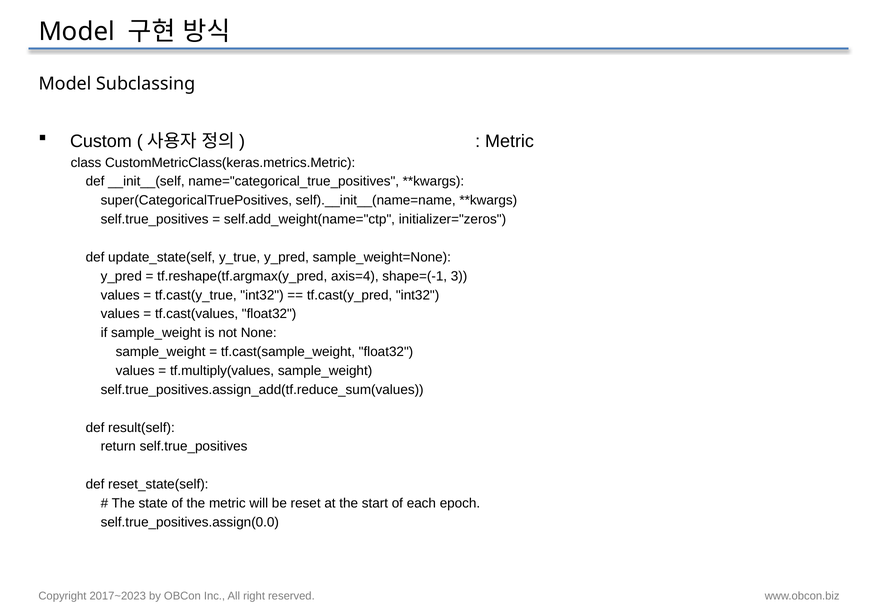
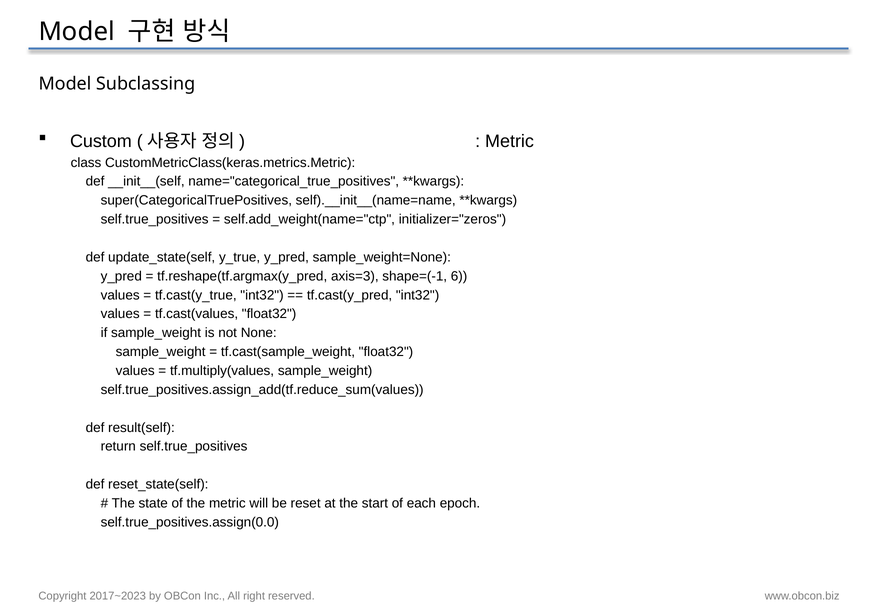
axis=4: axis=4 -> axis=3
3: 3 -> 6
